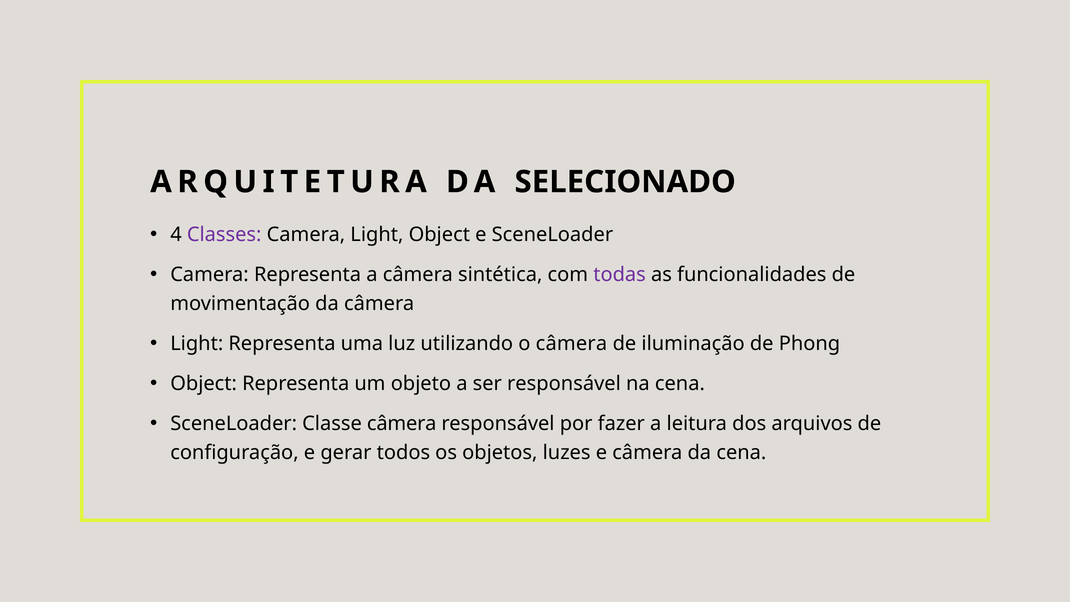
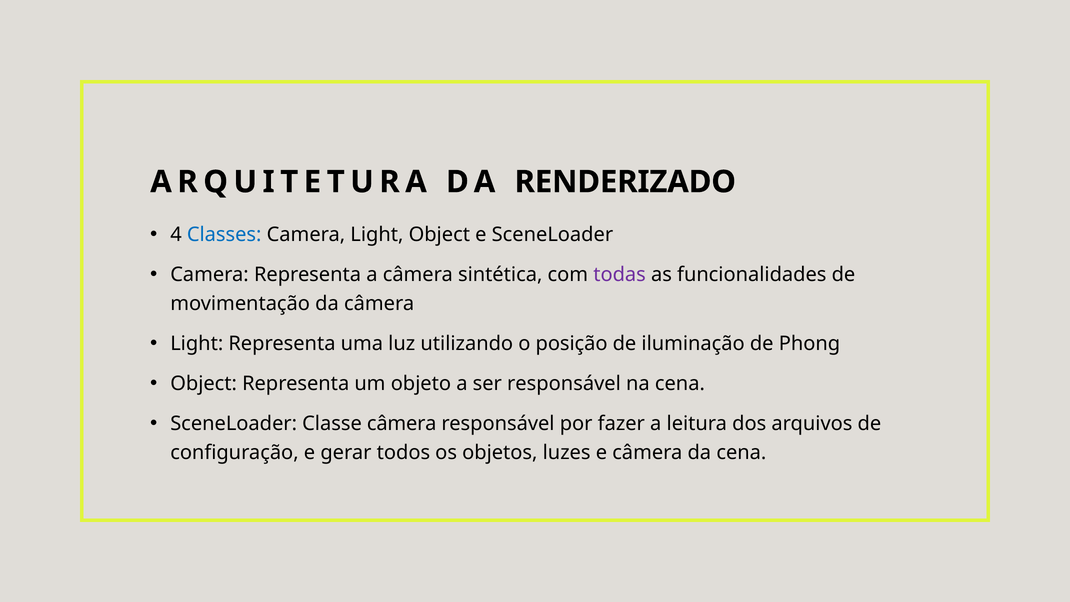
SELECIONADO: SELECIONADO -> RENDERIZADO
Classes colour: purple -> blue
o câmera: câmera -> posição
